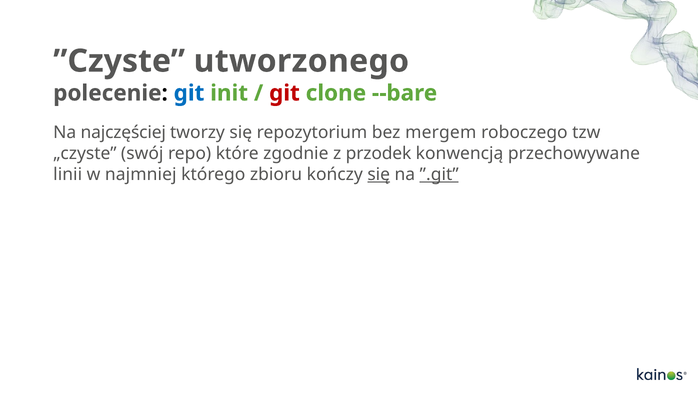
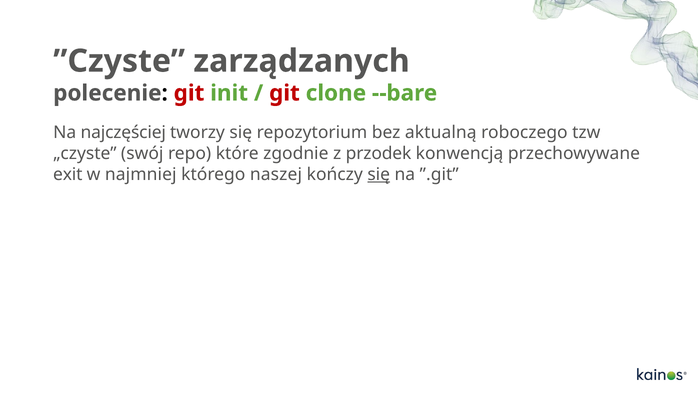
utworzonego: utworzonego -> zarządzanych
git at (189, 93) colour: blue -> red
mergem: mergem -> aktualną
linii: linii -> exit
zbioru: zbioru -> naszej
”.git underline: present -> none
